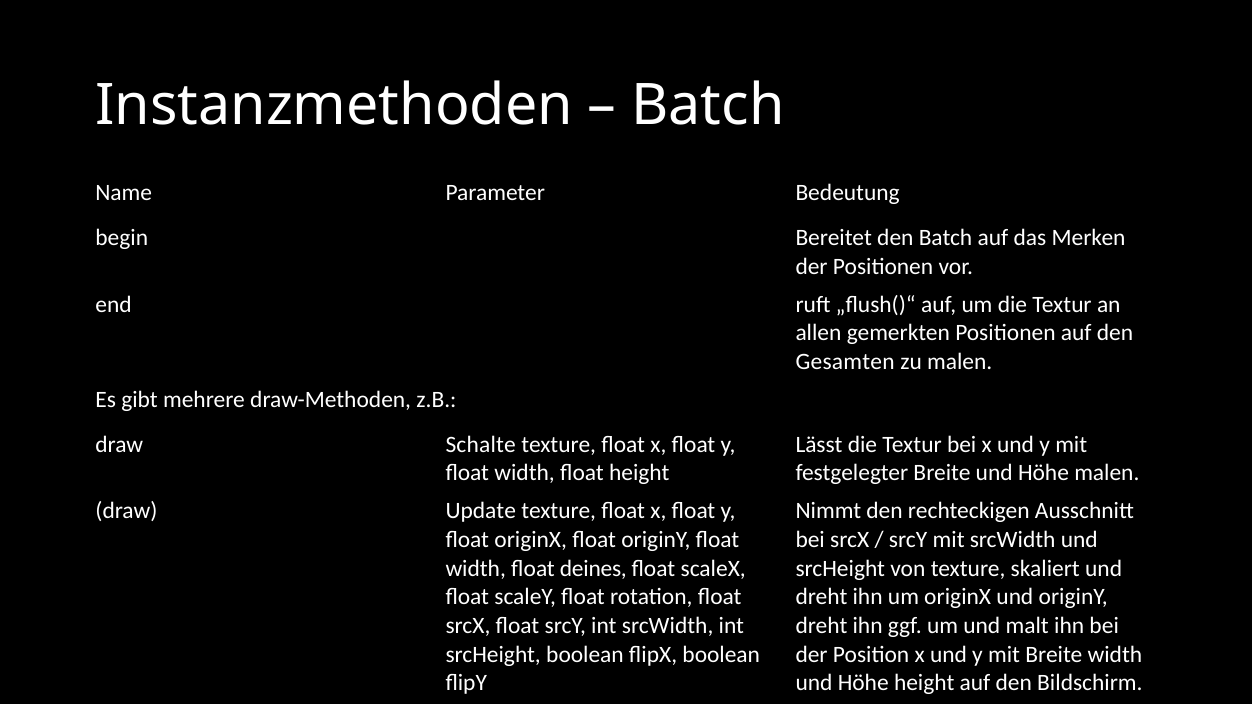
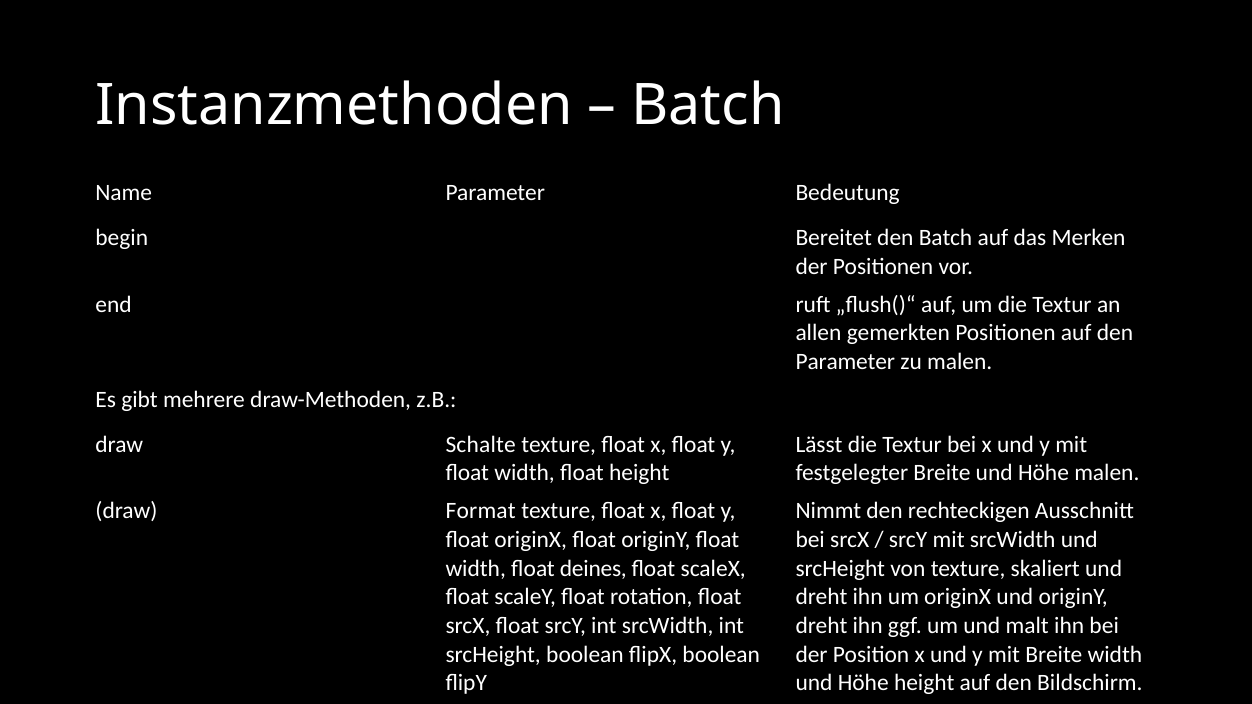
Gesamten at (845, 362): Gesamten -> Parameter
Update: Update -> Format
